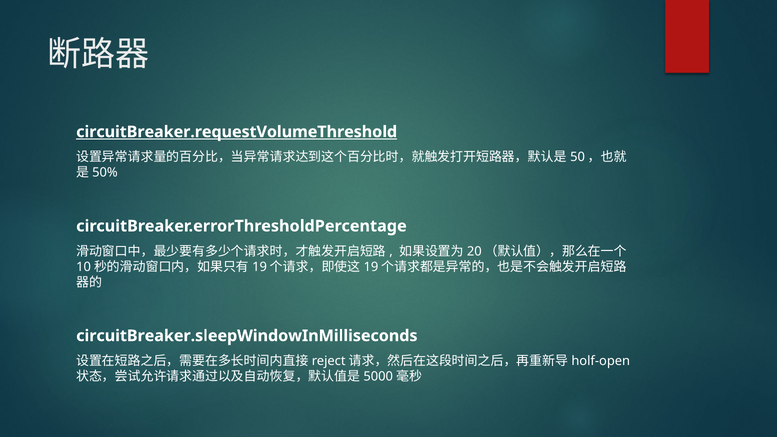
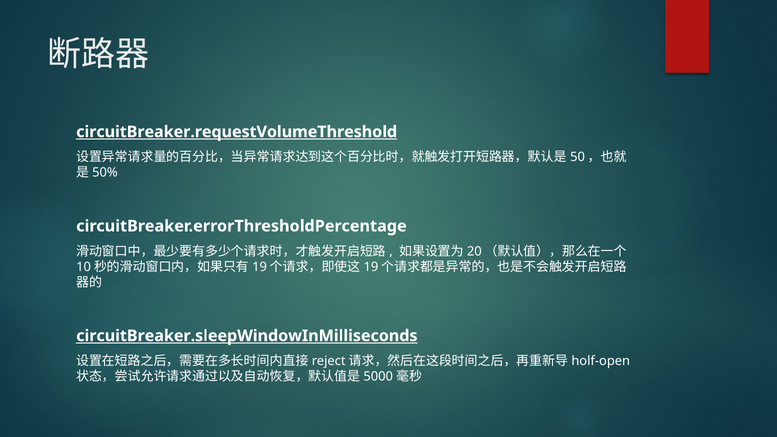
circuitBreaker.sleepWindowInMilliseconds underline: none -> present
